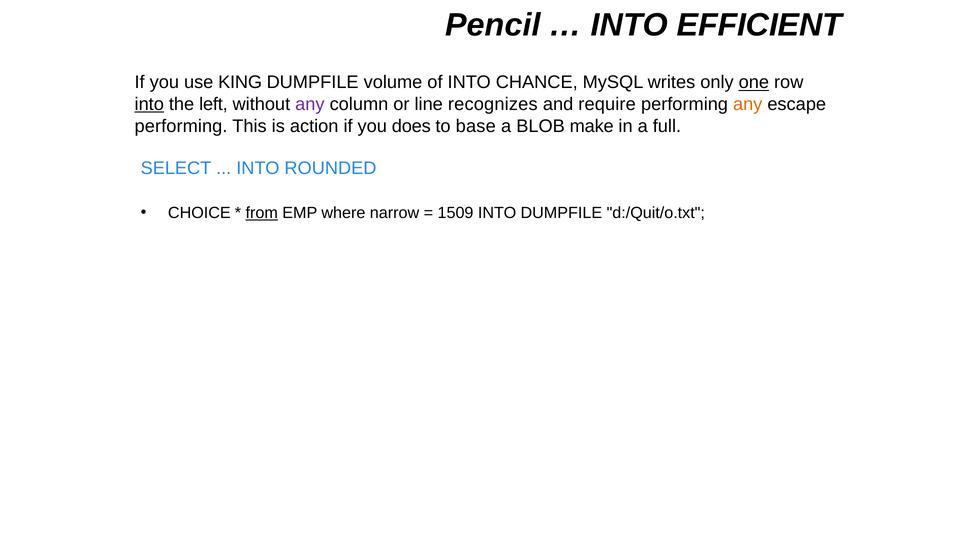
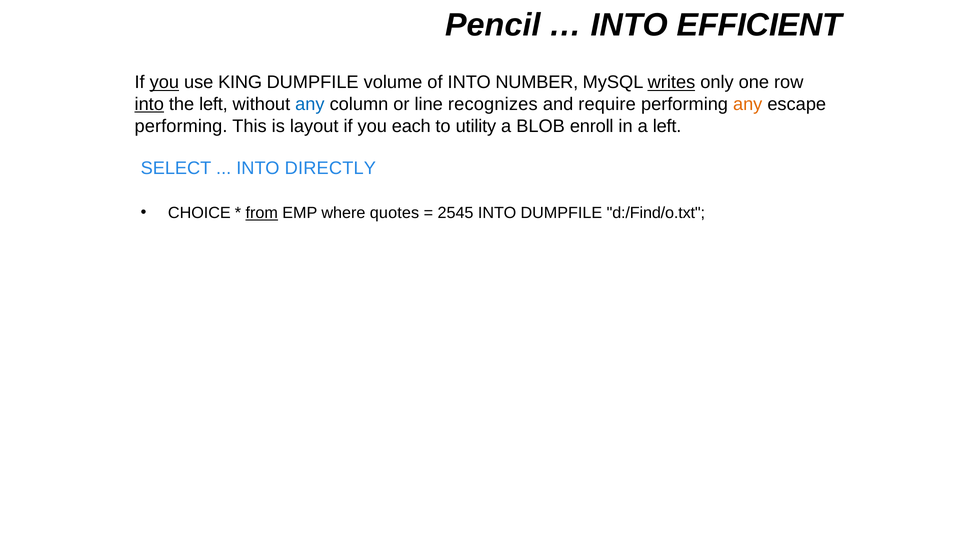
you at (164, 83) underline: none -> present
CHANCE: CHANCE -> NUMBER
writes underline: none -> present
one underline: present -> none
any at (310, 104) colour: purple -> blue
action: action -> layout
does: does -> each
base: base -> utility
make: make -> enroll
a full: full -> left
ROUNDED: ROUNDED -> DIRECTLY
narrow: narrow -> quotes
1509: 1509 -> 2545
d:/Quit/o.txt: d:/Quit/o.txt -> d:/Find/o.txt
